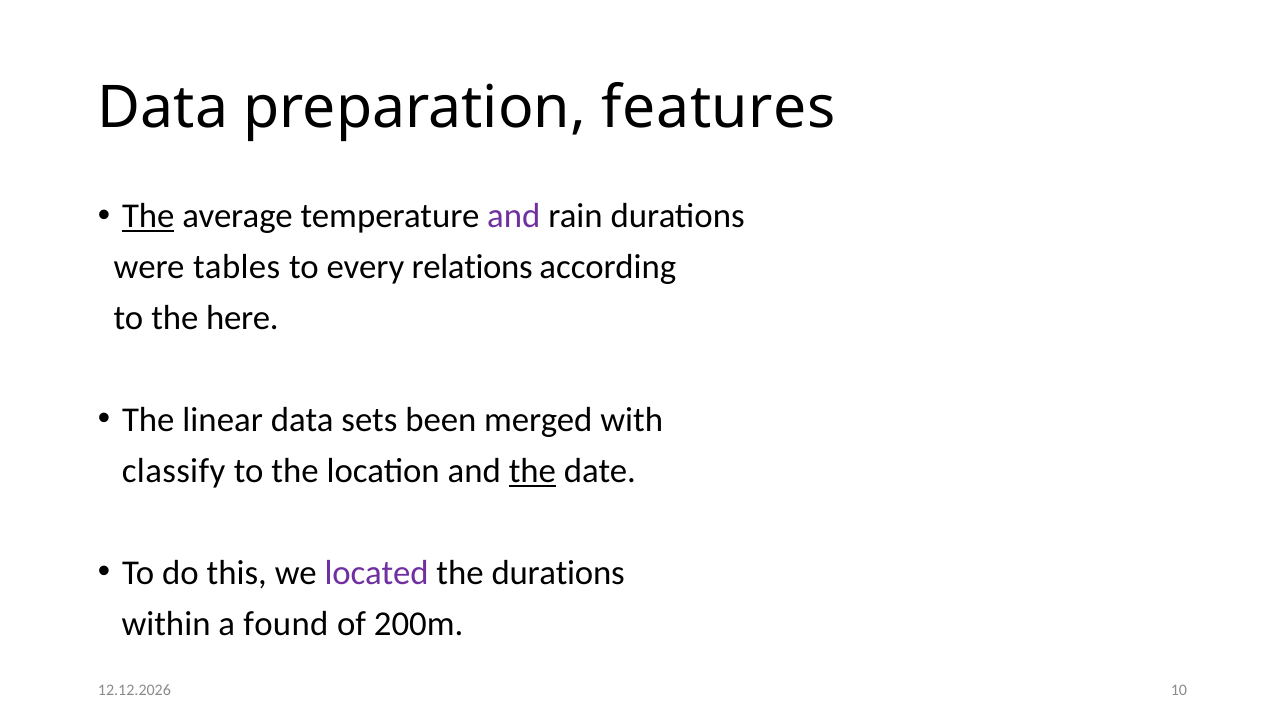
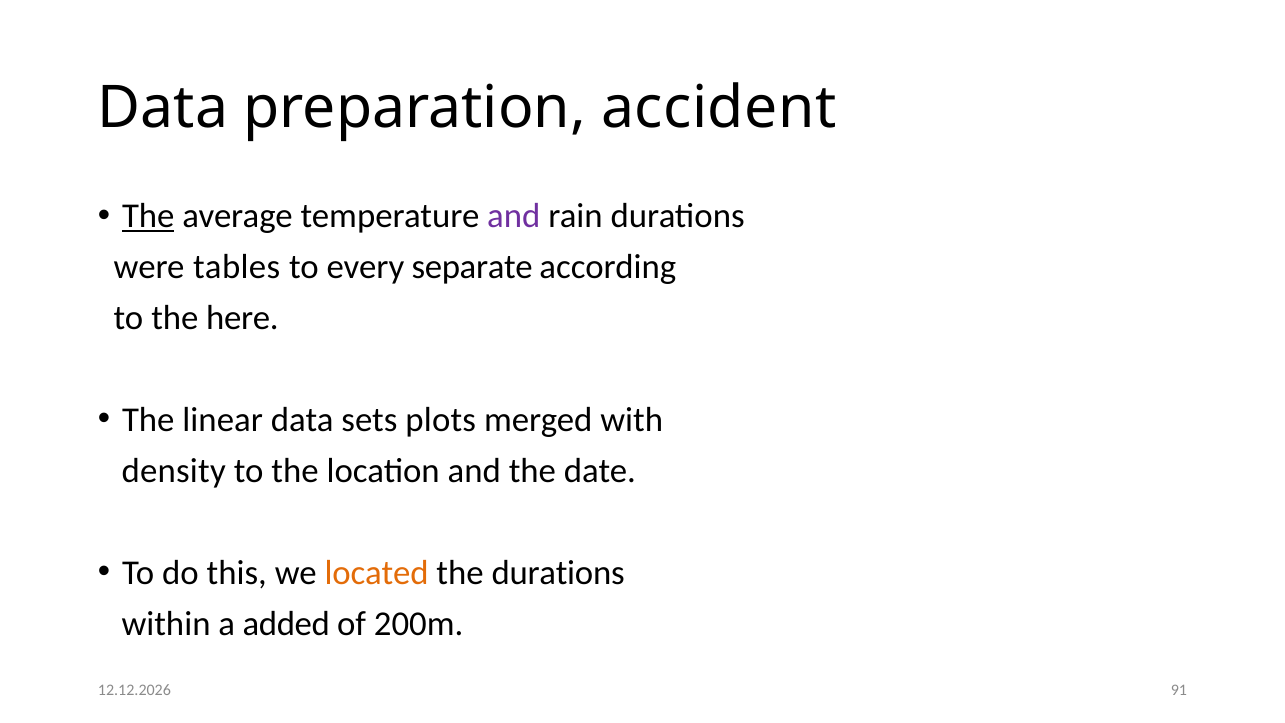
features: features -> accident
relations: relations -> separate
been: been -> plots
classify: classify -> density
the at (532, 471) underline: present -> none
located colour: purple -> orange
found: found -> added
10: 10 -> 91
